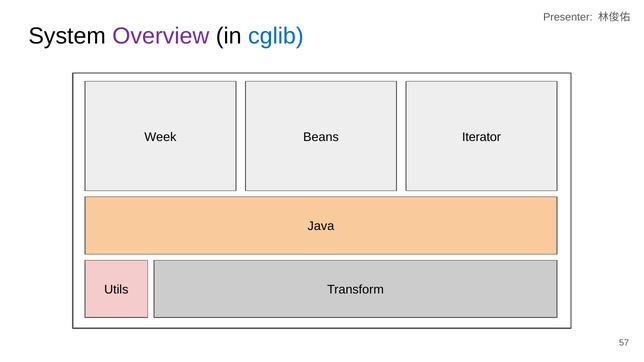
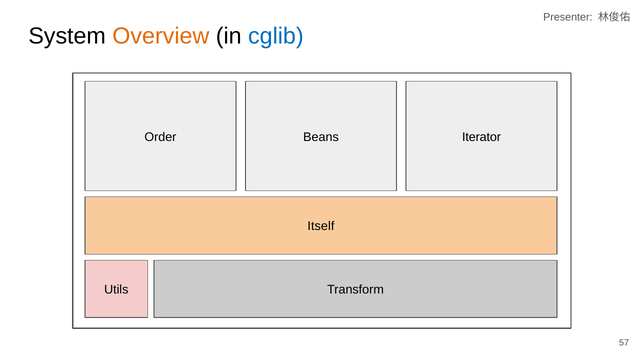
Overview colour: purple -> orange
Week: Week -> Order
Java: Java -> Itself
